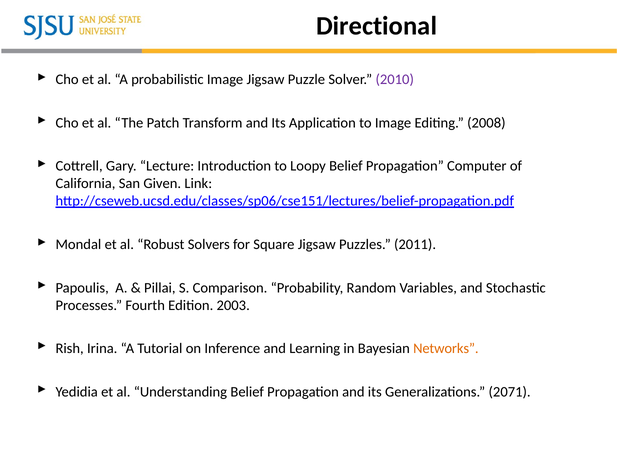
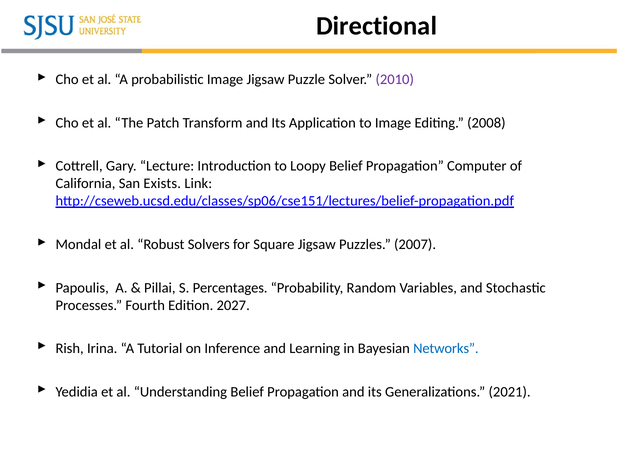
Given: Given -> Exists
2011: 2011 -> 2007
Comparison: Comparison -> Percentages
2003: 2003 -> 2027
Networks colour: orange -> blue
2071: 2071 -> 2021
